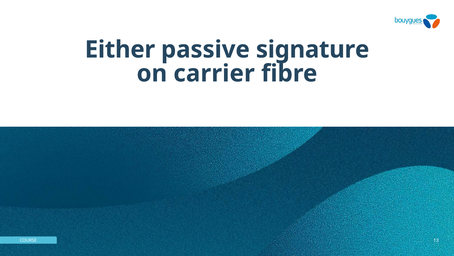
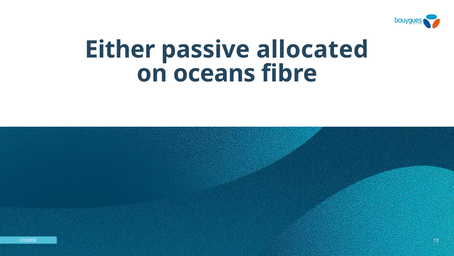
signature: signature -> allocated
carrier: carrier -> oceans
